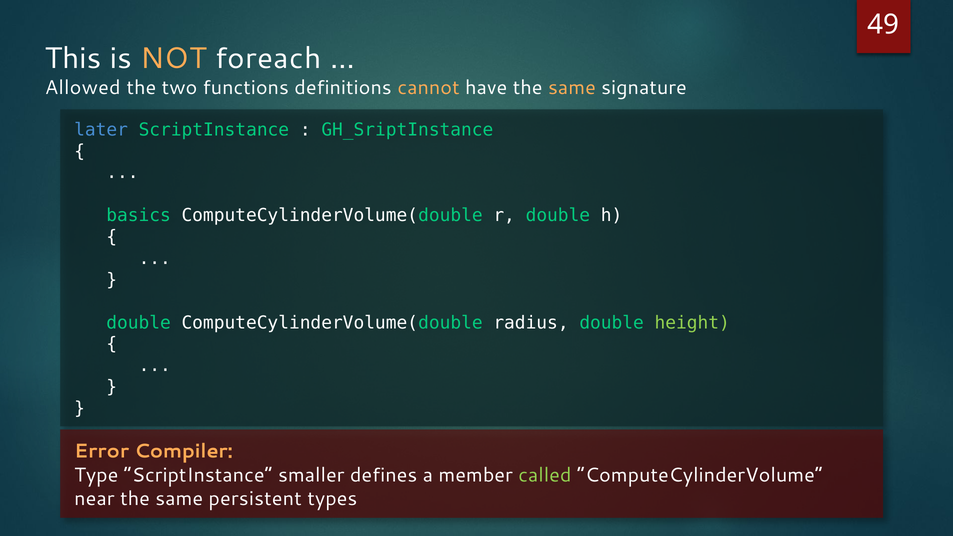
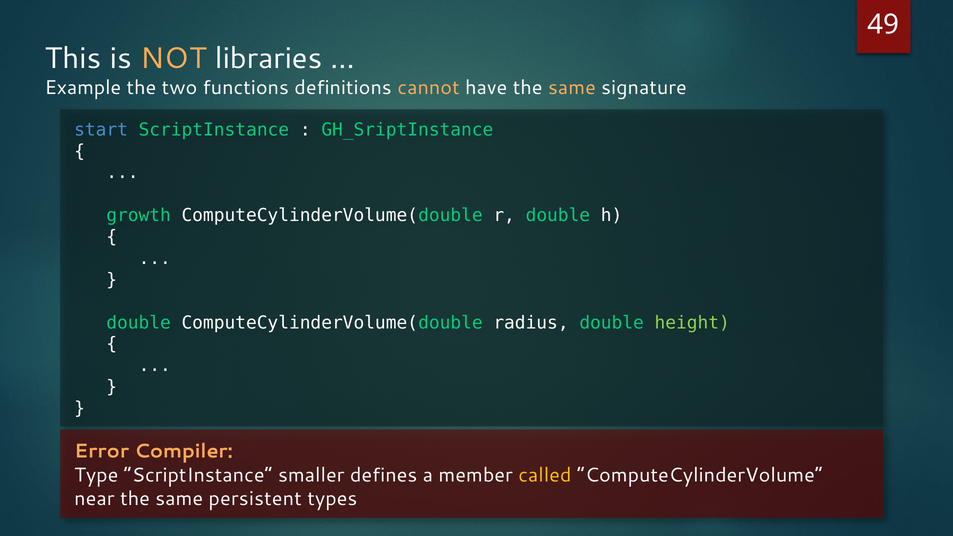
foreach: foreach -> libraries
Allowed: Allowed -> Example
later: later -> start
basics: basics -> growth
called colour: light green -> yellow
